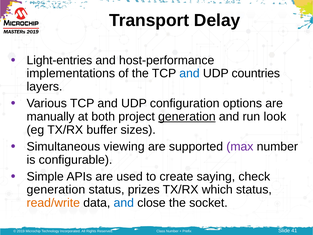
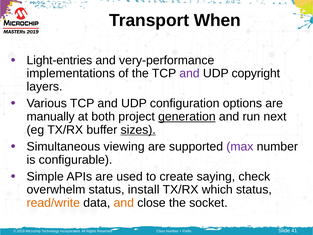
Delay: Delay -> When
host-performance: host-performance -> very-performance
and at (189, 73) colour: blue -> purple
countries: countries -> copyright
look: look -> next
sizes underline: none -> present
generation at (56, 190): generation -> overwhelm
prizes: prizes -> install
and at (124, 203) colour: blue -> orange
